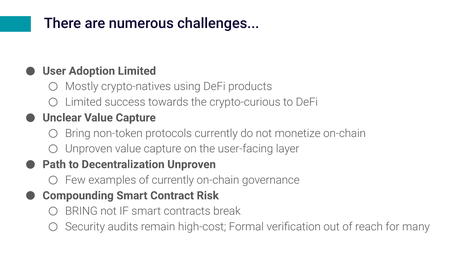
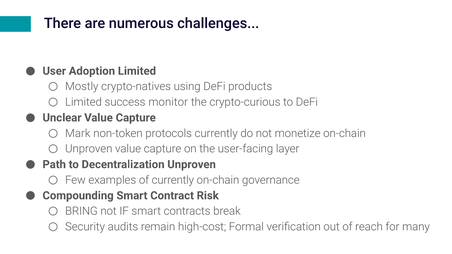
towards: towards -> monitor
Bring at (78, 133): Bring -> Mark
